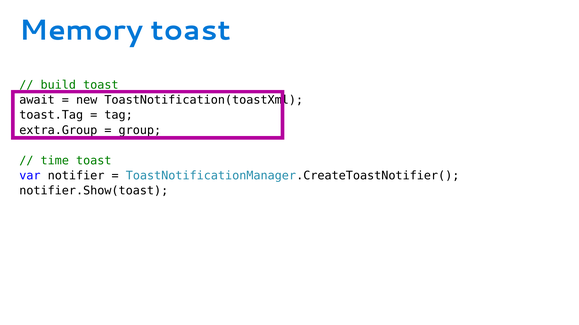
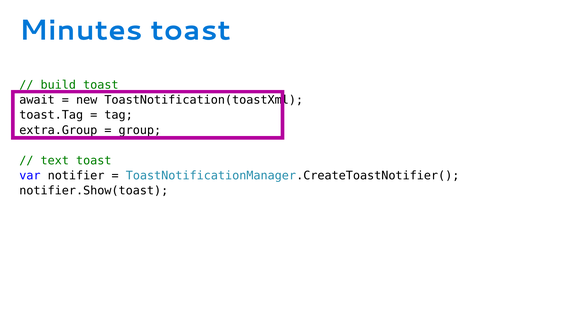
Memory: Memory -> Minutes
time: time -> text
